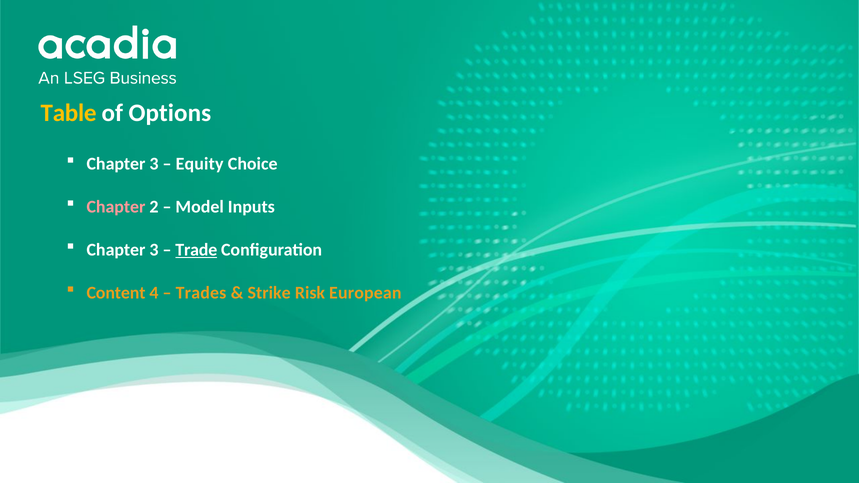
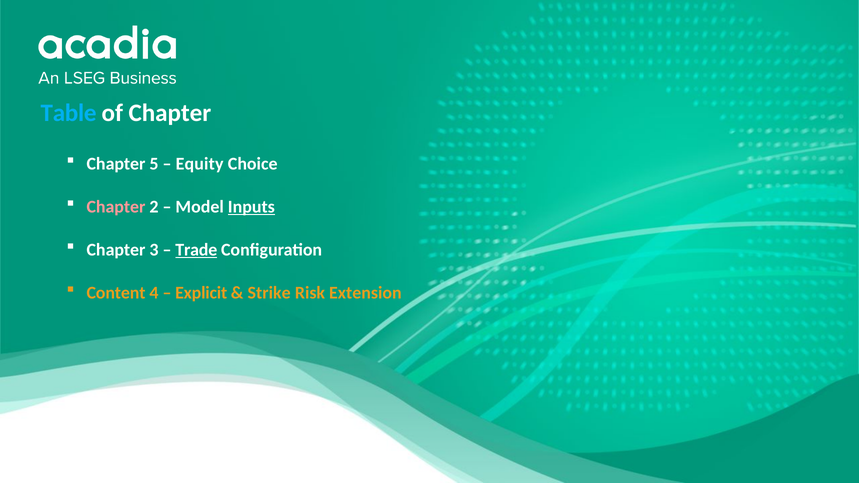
Table colour: yellow -> light blue
of Options: Options -> Chapter
3 at (154, 164): 3 -> 5
Inputs underline: none -> present
Trades: Trades -> Explicit
European: European -> Extension
